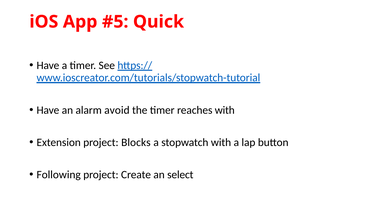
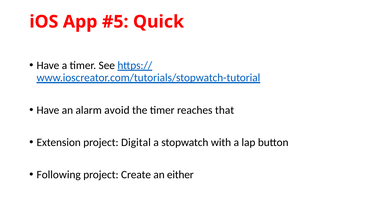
reaches with: with -> that
Blocks: Blocks -> Digital
select: select -> either
